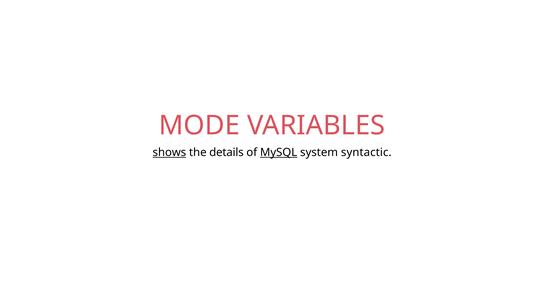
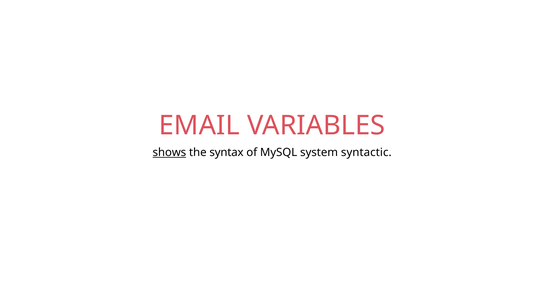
MODE: MODE -> EMAIL
details: details -> syntax
MySQL underline: present -> none
